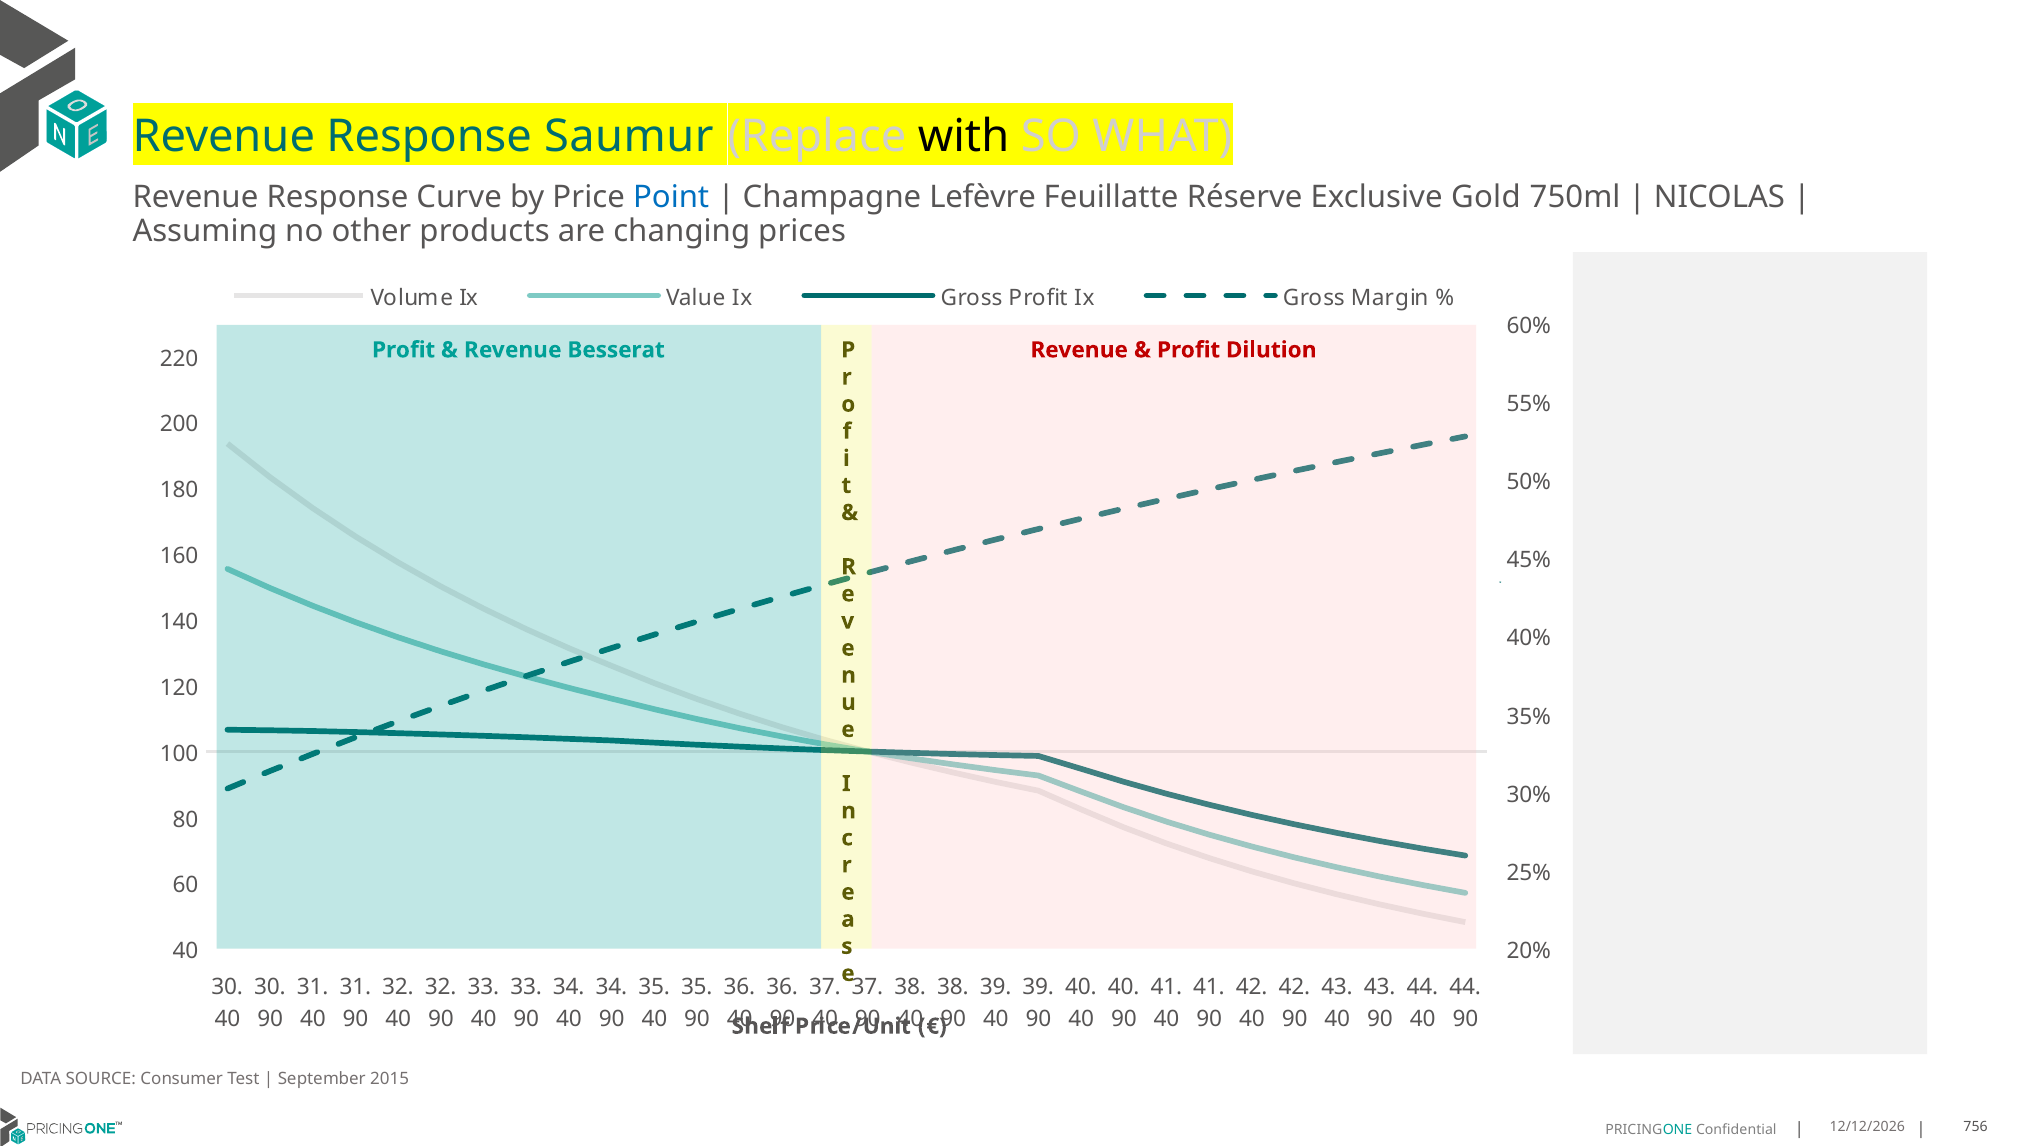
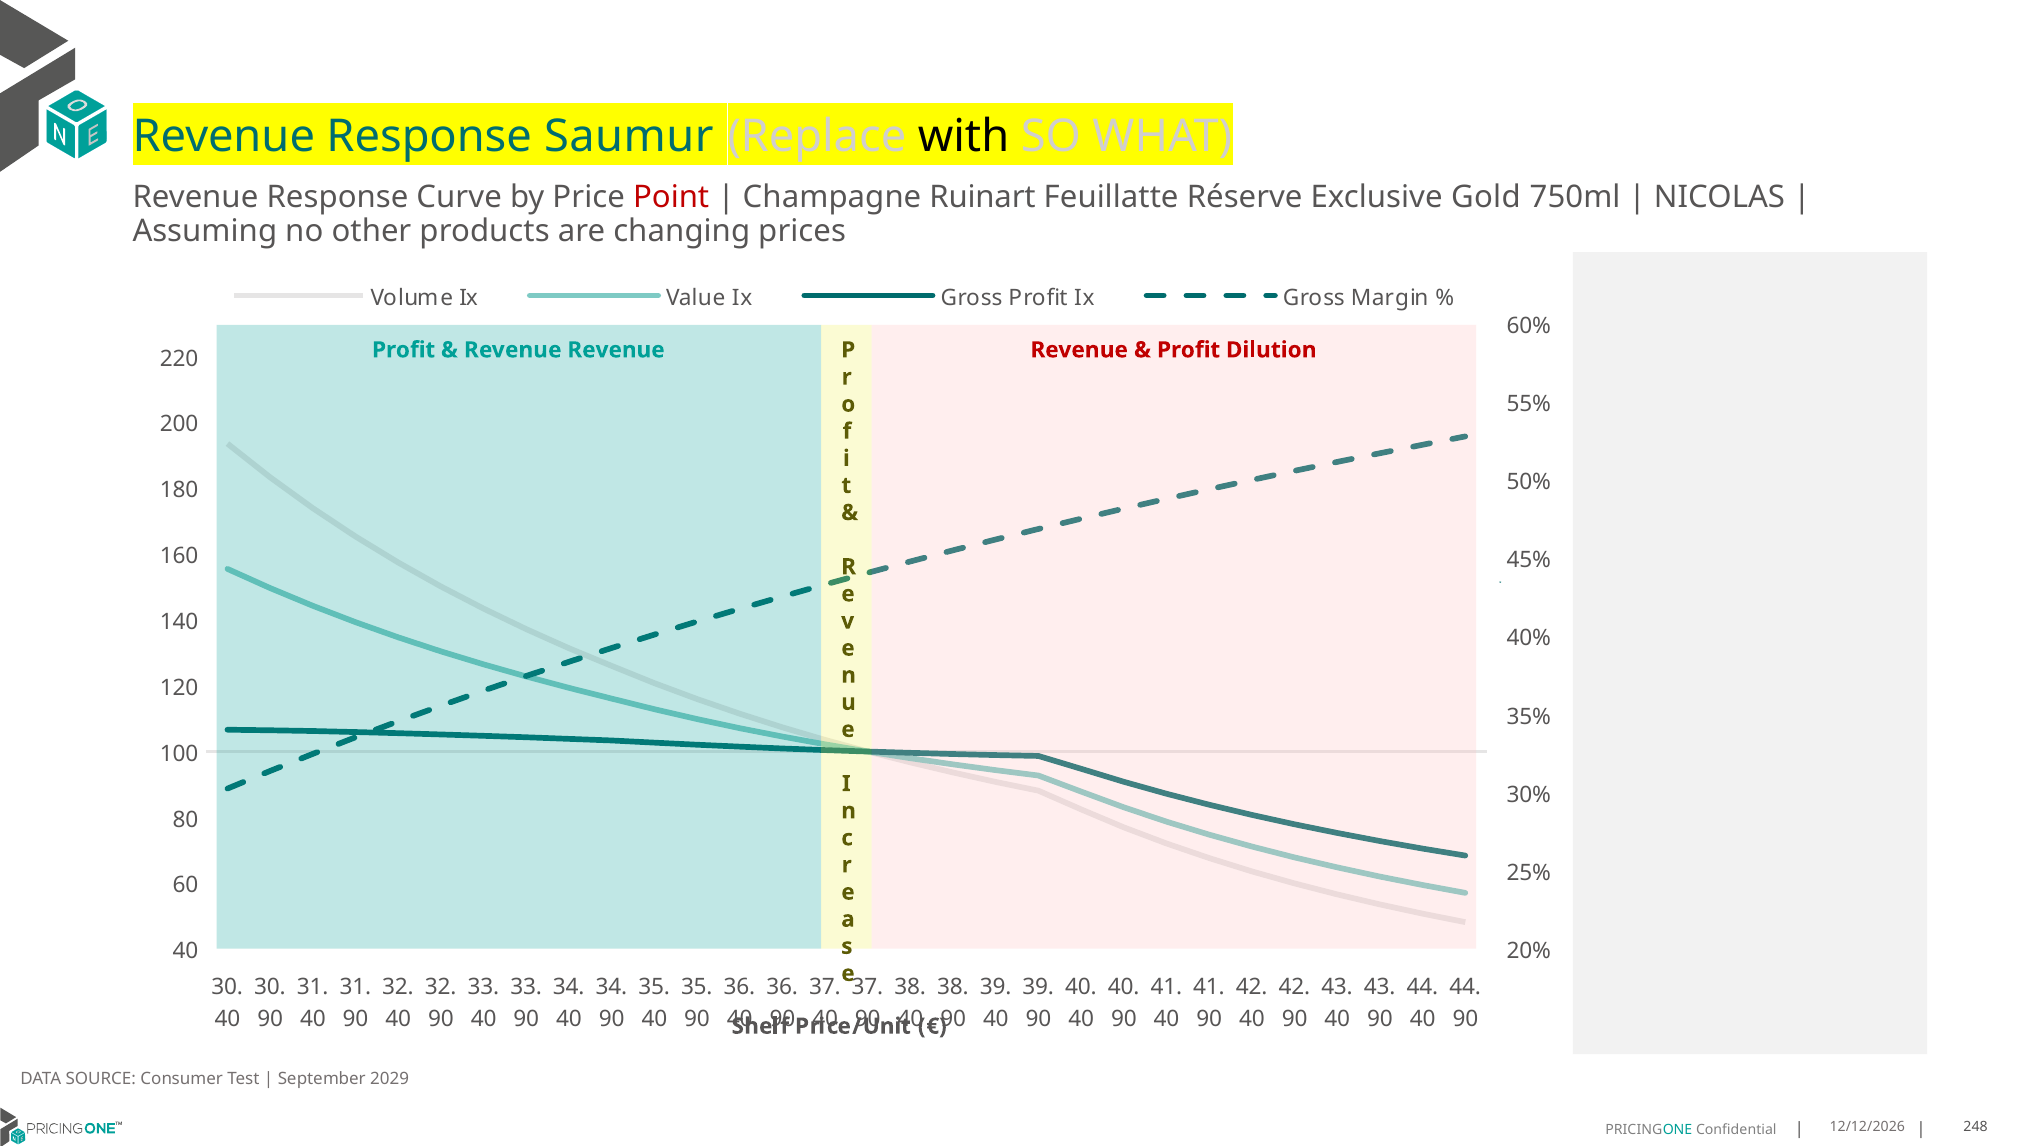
Point colour: blue -> red
Lefèvre: Lefèvre -> Ruinart
Revenue Besserat: Besserat -> Revenue
2015: 2015 -> 2029
756: 756 -> 248
